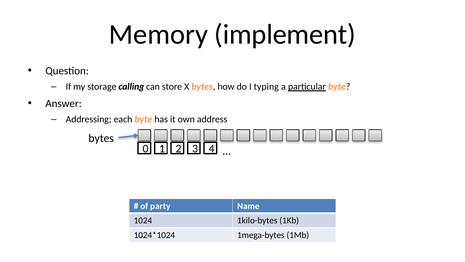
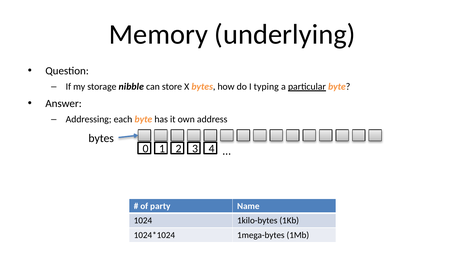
implement: implement -> underlying
calling: calling -> nibble
